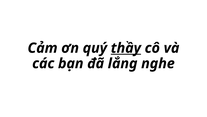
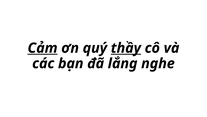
Cảm underline: none -> present
